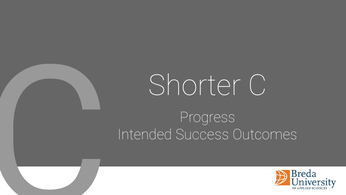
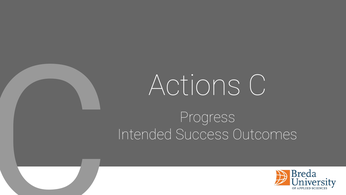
Shorter: Shorter -> Actions
